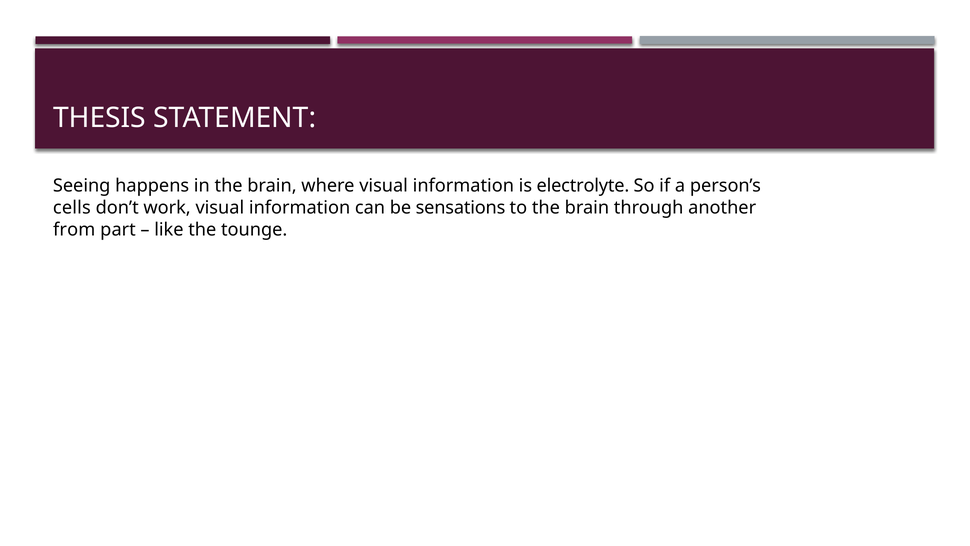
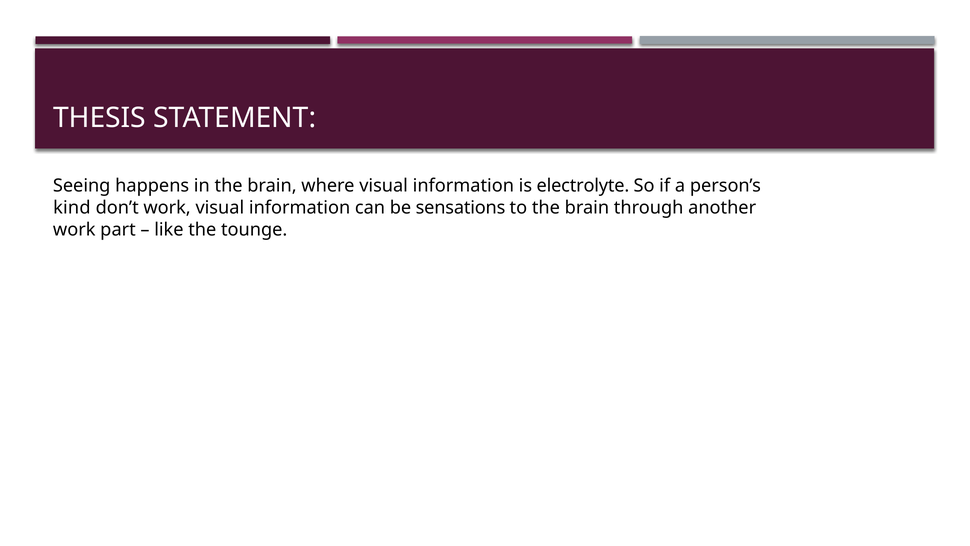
cells: cells -> kind
from at (74, 229): from -> work
